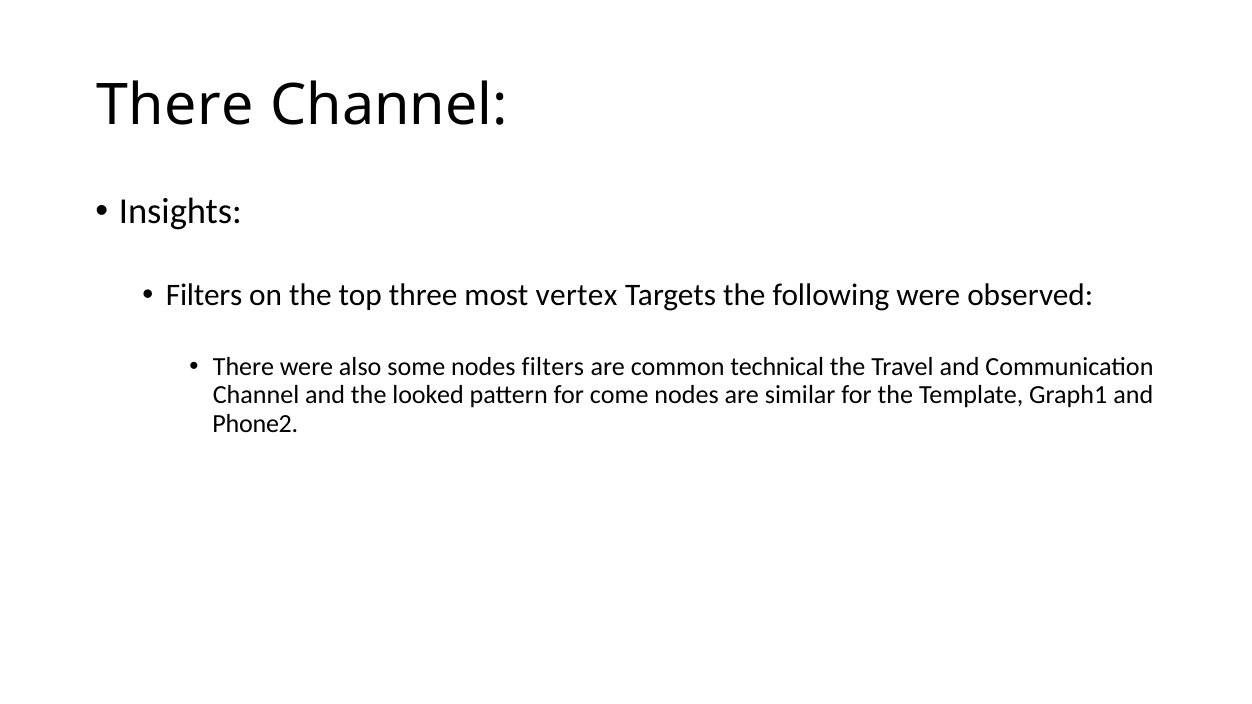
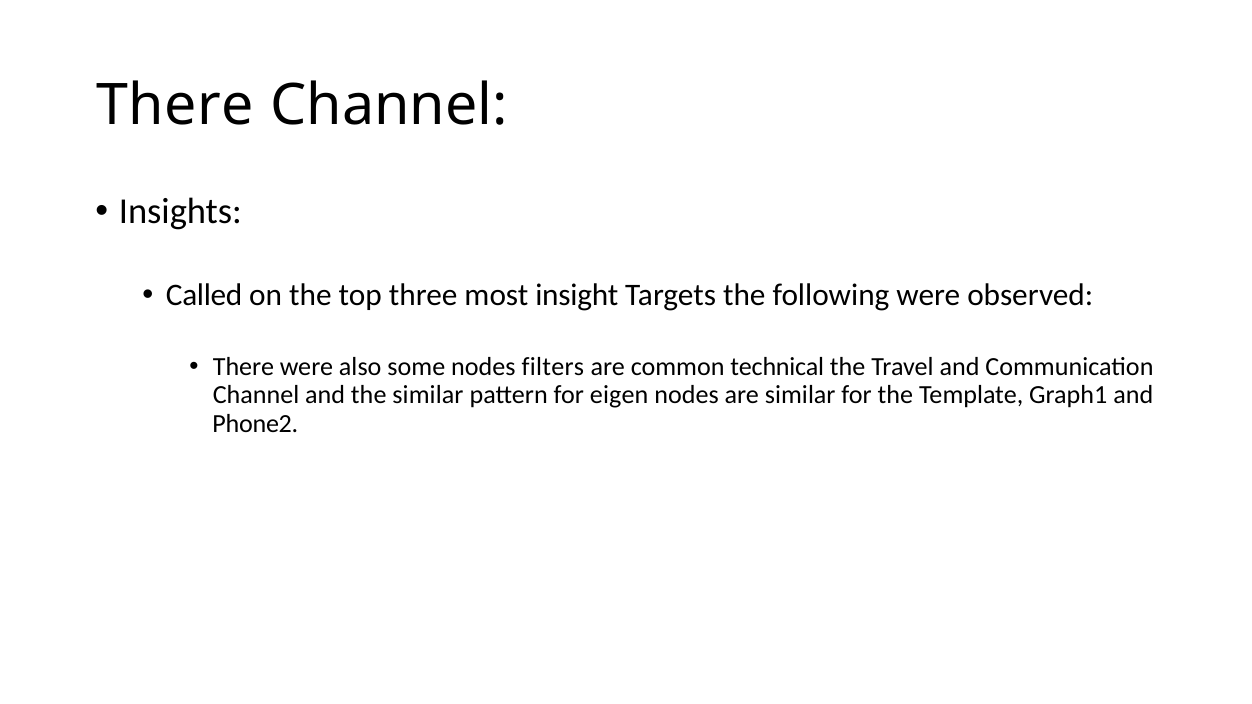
Filters at (204, 295): Filters -> Called
vertex: vertex -> insight
the looked: looked -> similar
come: come -> eigen
